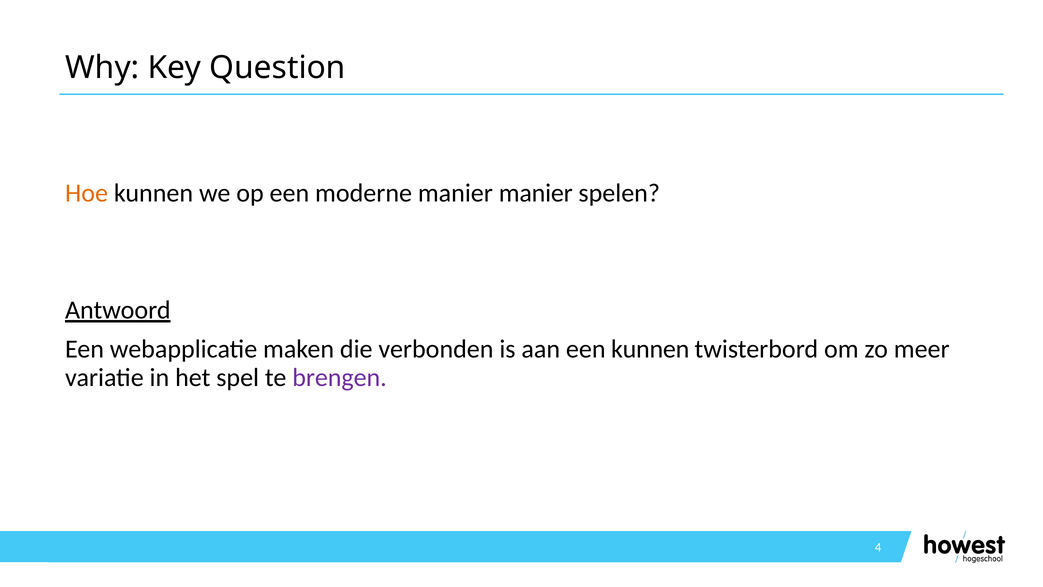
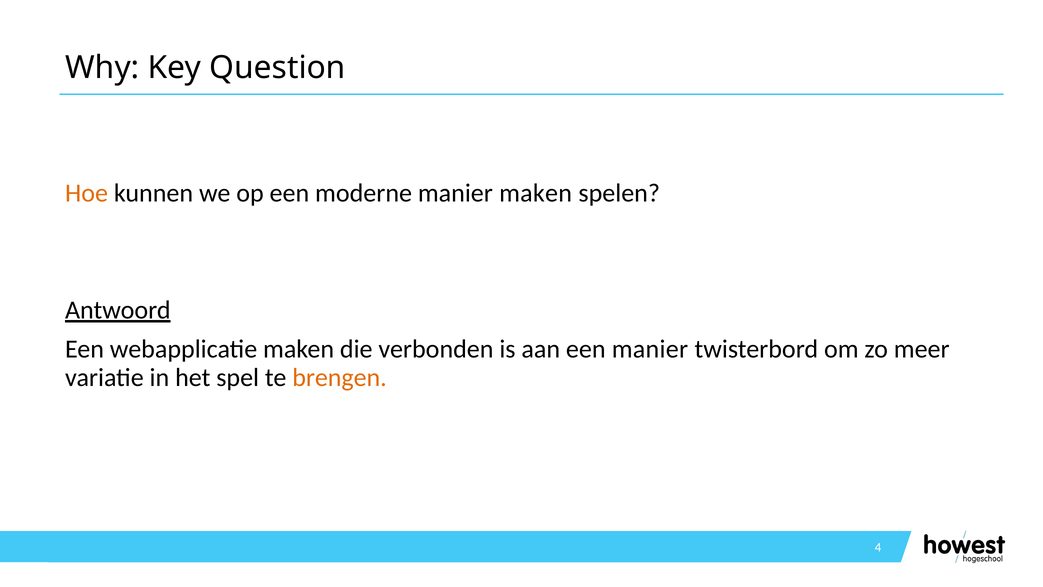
manier manier: manier -> maken
een kunnen: kunnen -> manier
brengen colour: purple -> orange
